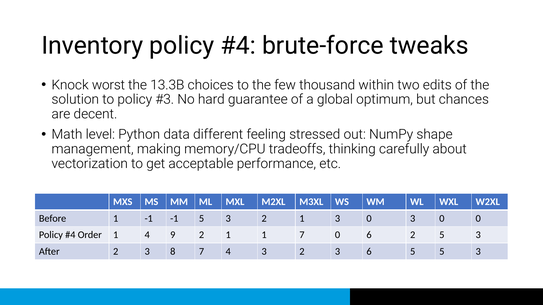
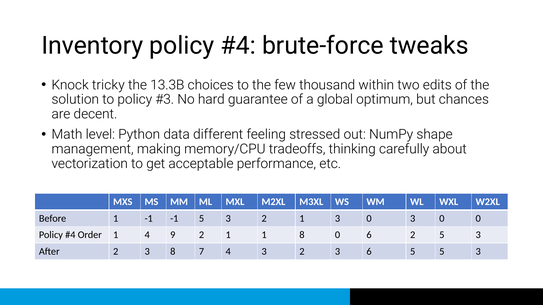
worst: worst -> tricky
1 7: 7 -> 8
